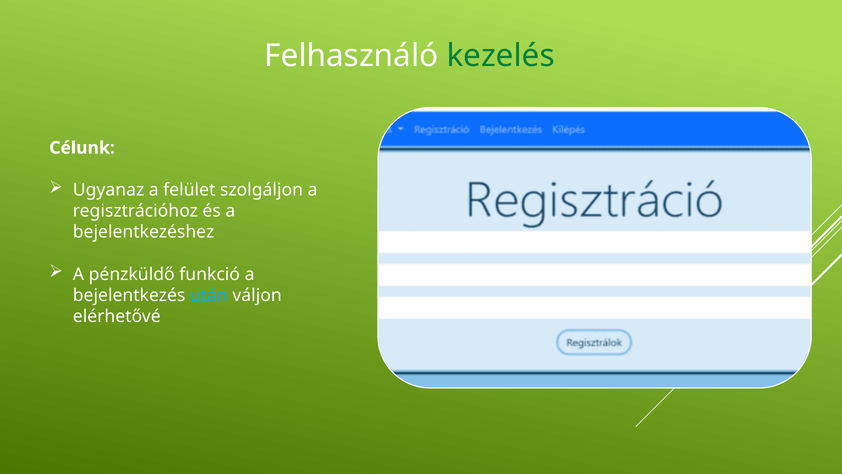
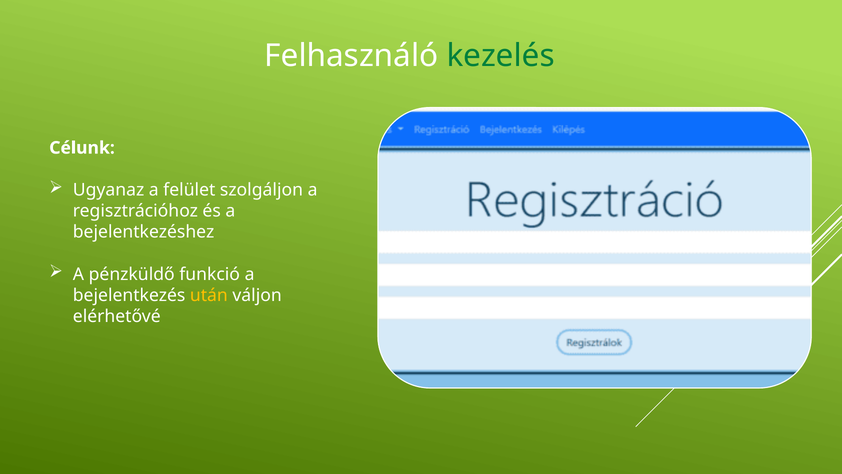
után colour: light blue -> yellow
